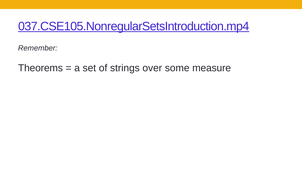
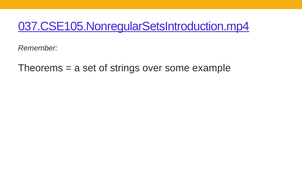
measure: measure -> example
